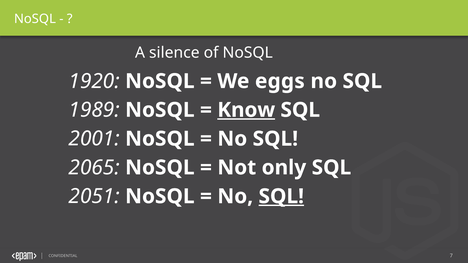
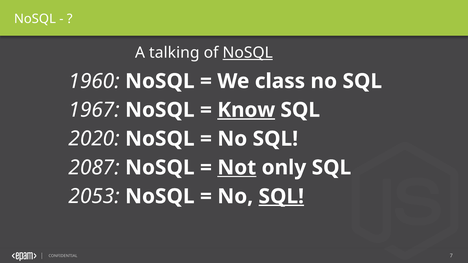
silence: silence -> talking
NoSQL at (248, 53) underline: none -> present
1920: 1920 -> 1960
eggs: eggs -> class
1989: 1989 -> 1967
2001: 2001 -> 2020
2065: 2065 -> 2087
Not underline: none -> present
2051: 2051 -> 2053
